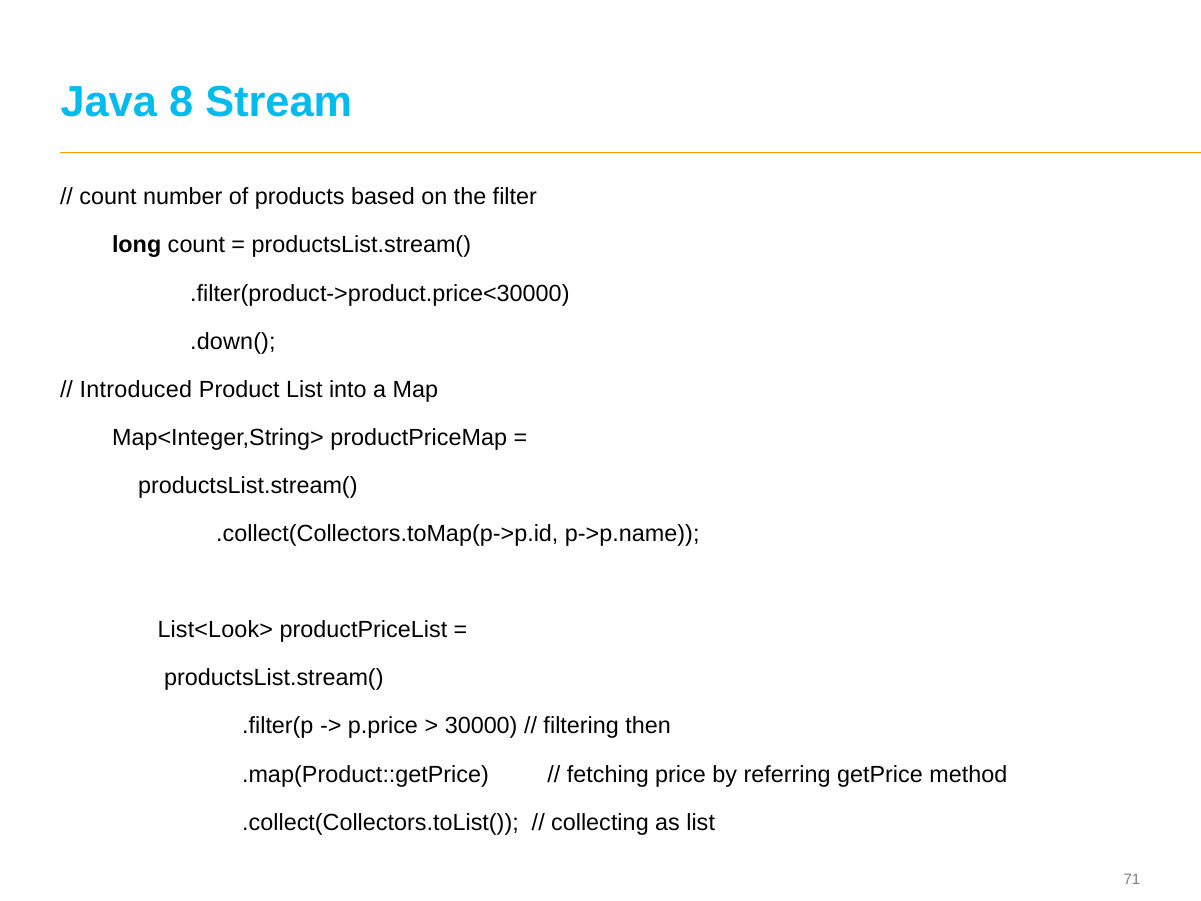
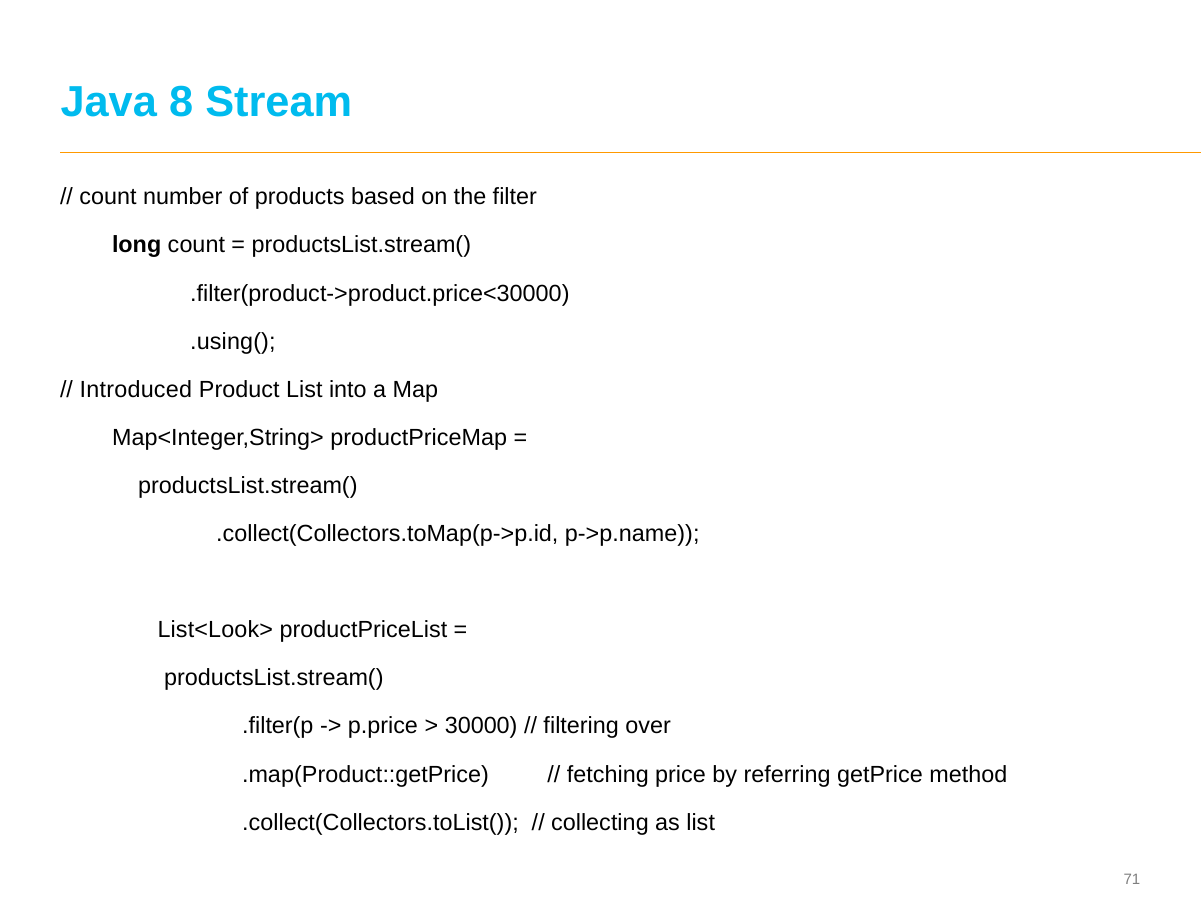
.down(: .down( -> .using(
then: then -> over
